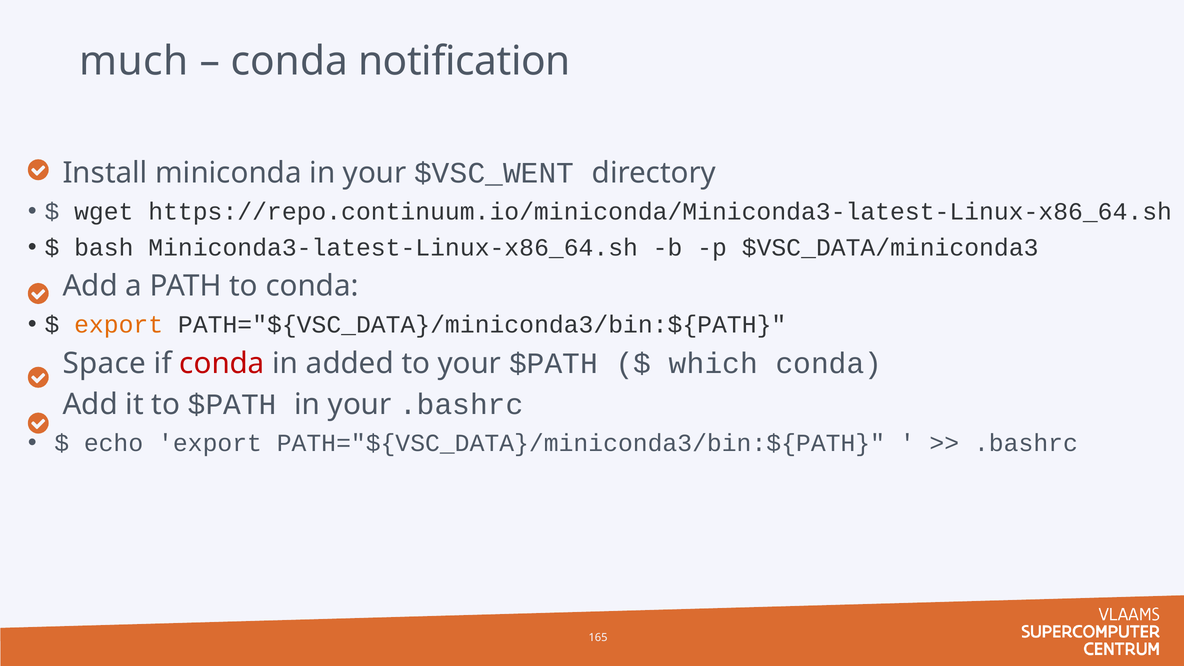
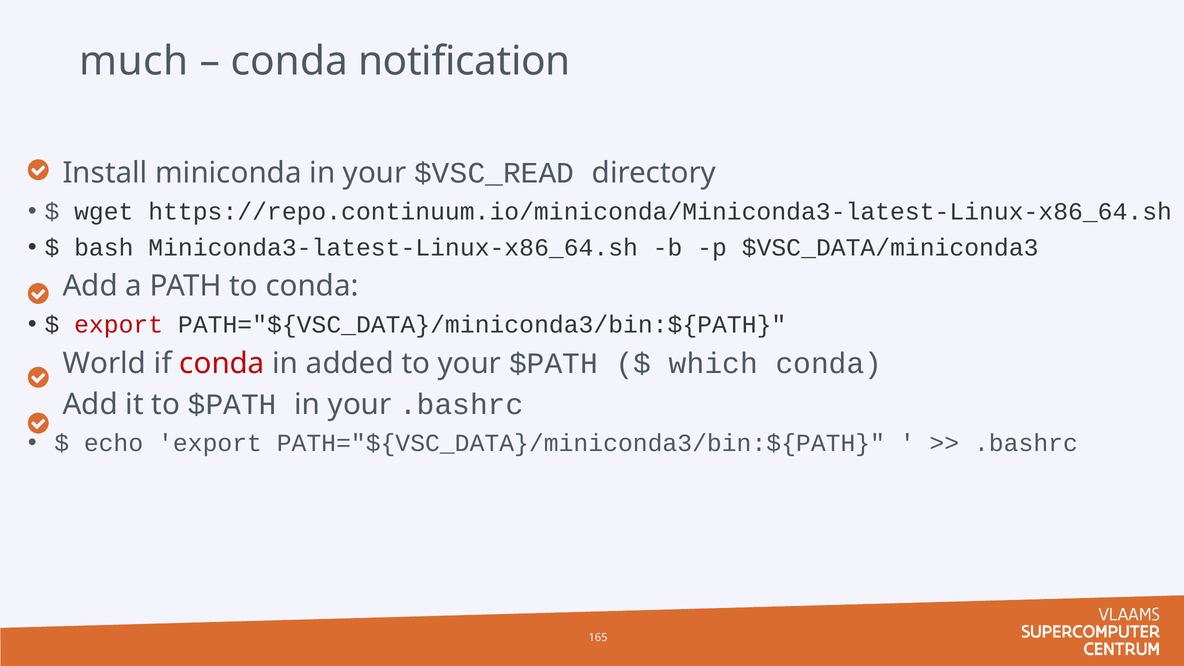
$VSC_WENT: $VSC_WENT -> $VSC_READ
export at (119, 325) colour: orange -> red
Space: Space -> World
